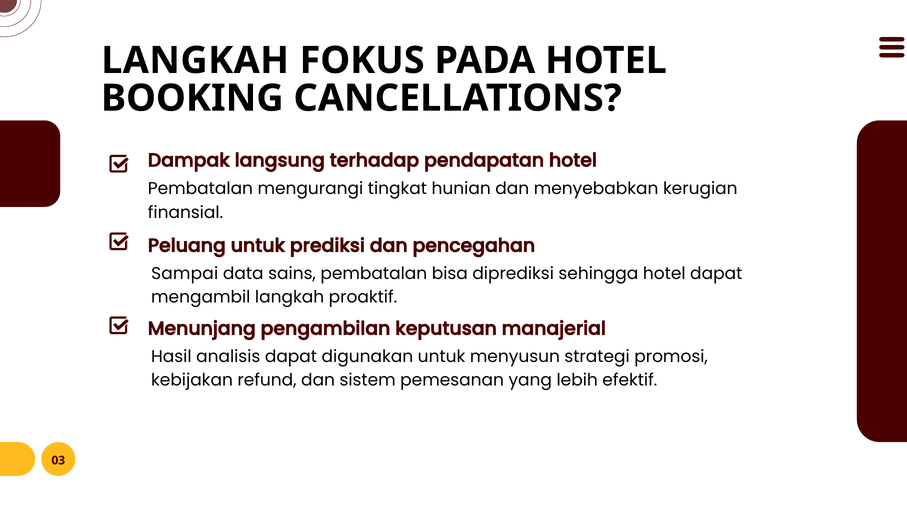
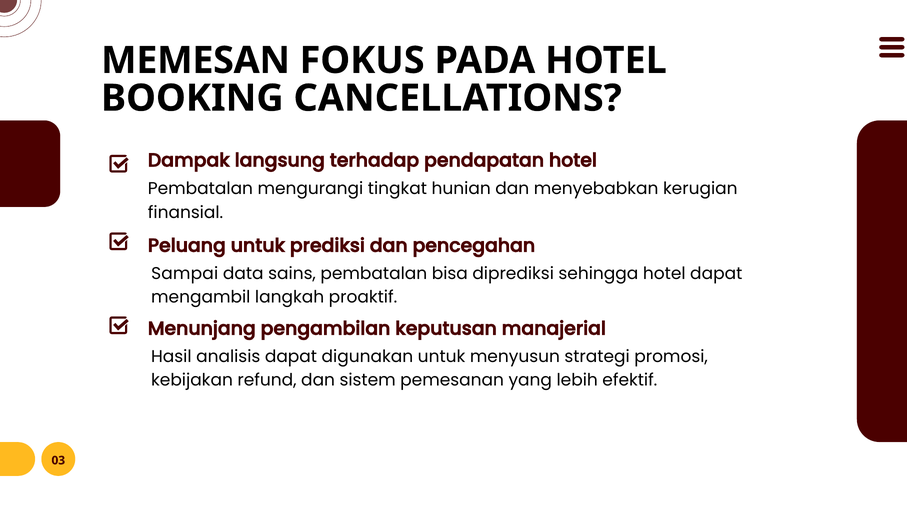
LANGKAH at (195, 60): LANGKAH -> MEMESAN
